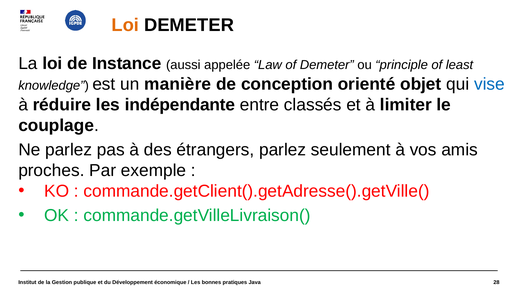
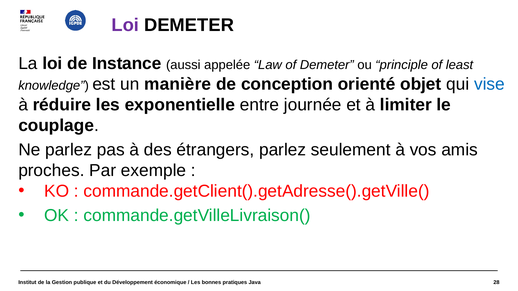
Loi at (125, 25) colour: orange -> purple
indépendante: indépendante -> exponentielle
classés: classés -> journée
